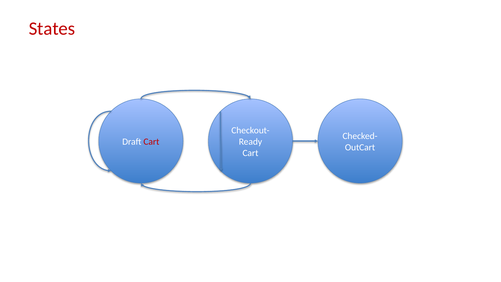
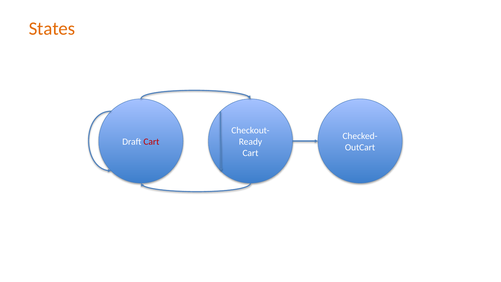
States colour: red -> orange
